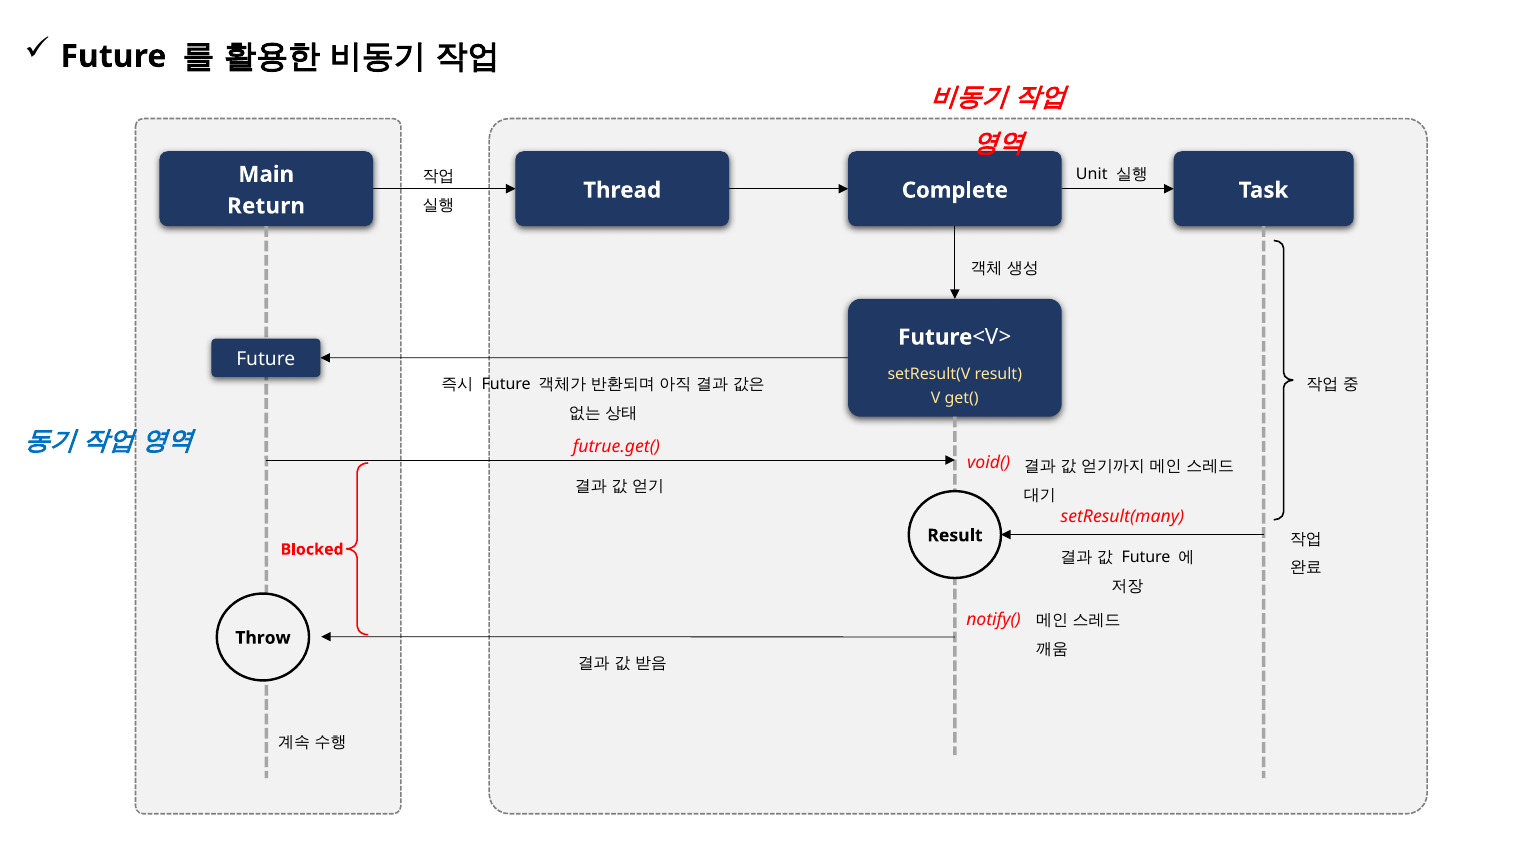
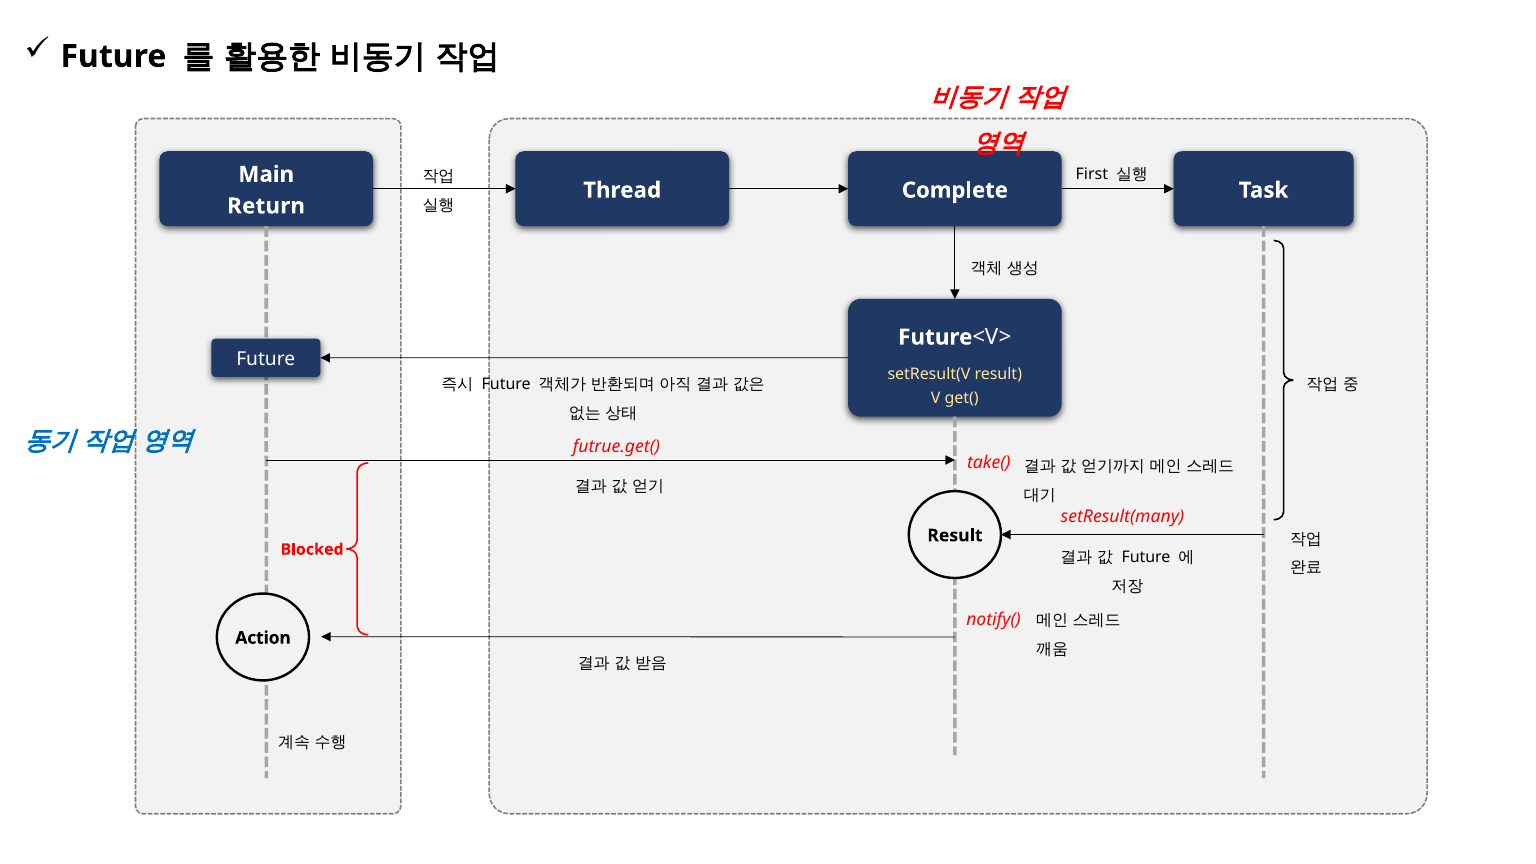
Unit: Unit -> First
void(: void( -> take(
Throw: Throw -> Action
